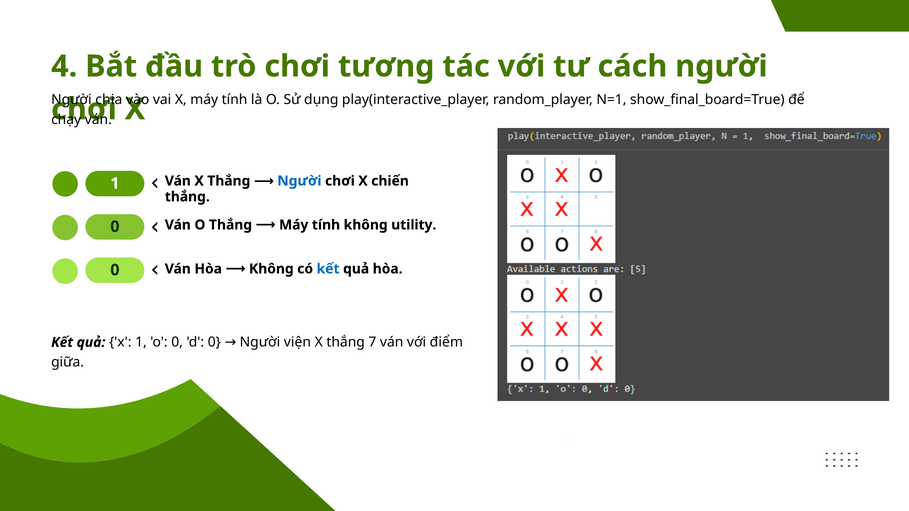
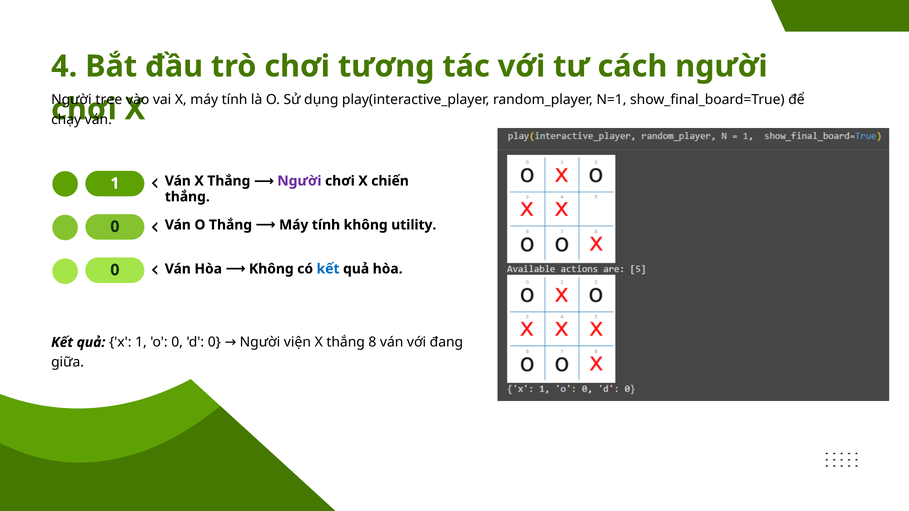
chia: chia -> tree
Người at (299, 181) colour: blue -> purple
7: 7 -> 8
điểm: điểm -> đang
